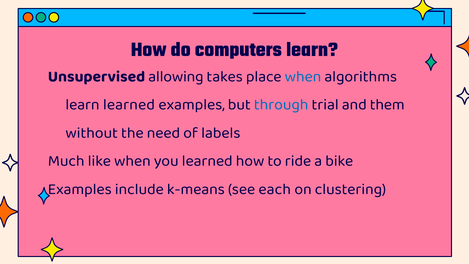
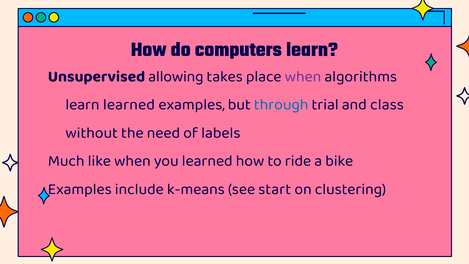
when at (303, 76) colour: blue -> purple
them: them -> class
each: each -> start
